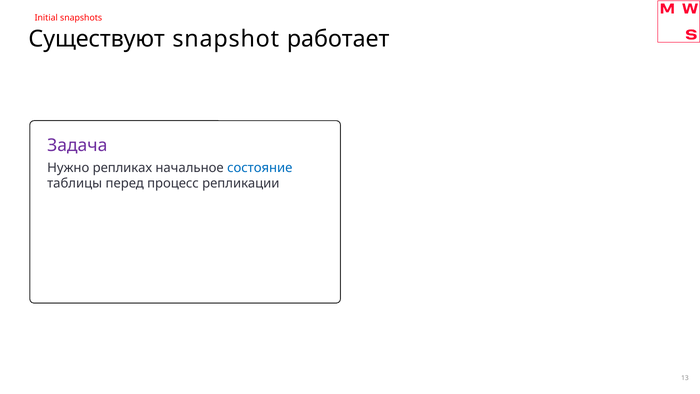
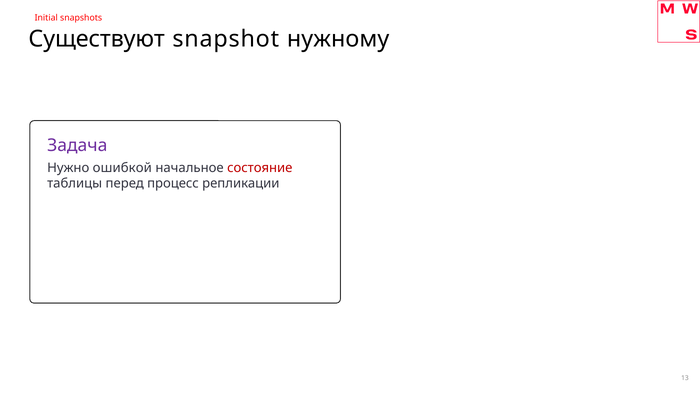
работает: работает -> нужному
репликах: репликах -> ошибкой
состояние colour: blue -> red
